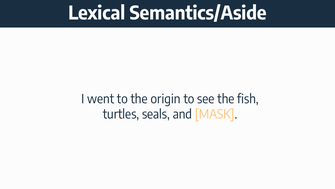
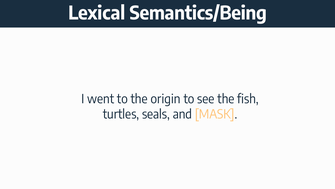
Semantics/Aside: Semantics/Aside -> Semantics/Being
